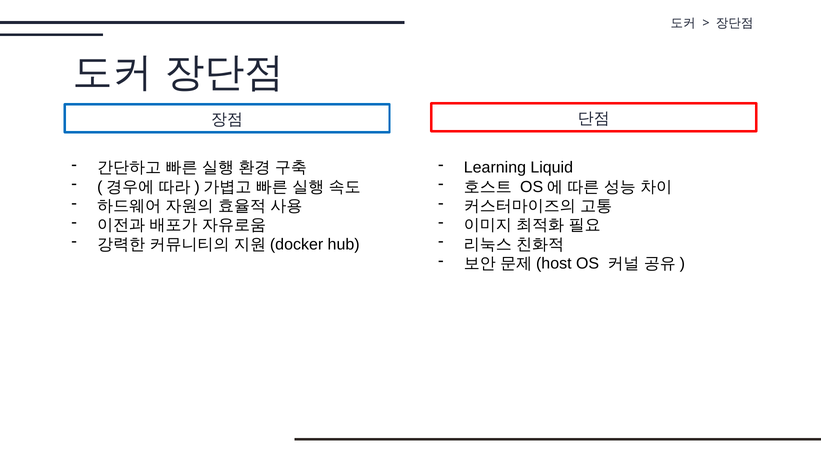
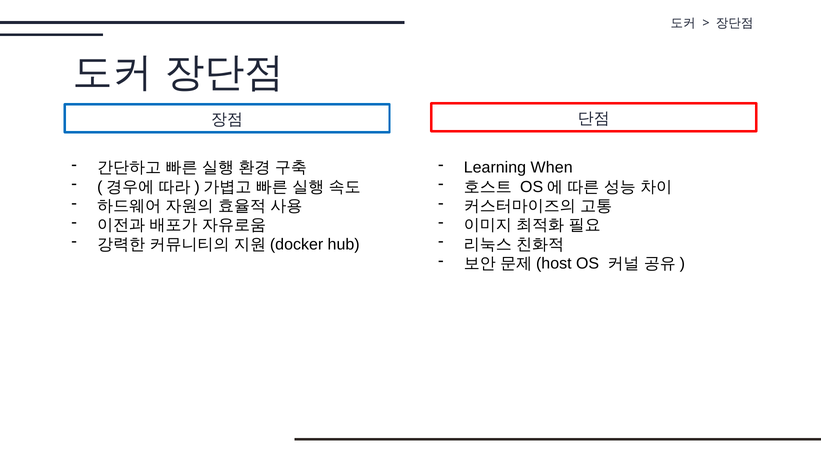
Liquid: Liquid -> When
